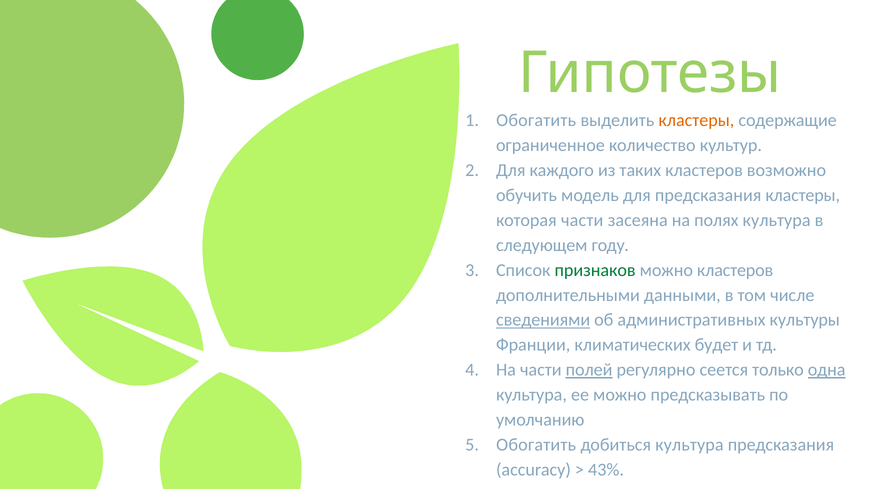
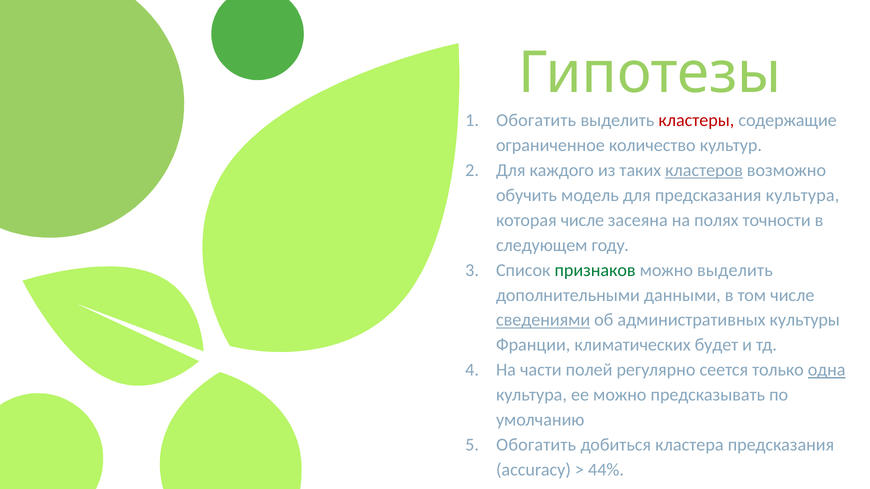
кластеры at (696, 120) colour: orange -> red
кластеров at (704, 170) underline: none -> present
предсказания кластеры: кластеры -> культура
которая части: части -> числе
полях культура: культура -> точности
можно кластеров: кластеров -> выделить
полей underline: present -> none
добиться культура: культура -> кластера
43%: 43% -> 44%
